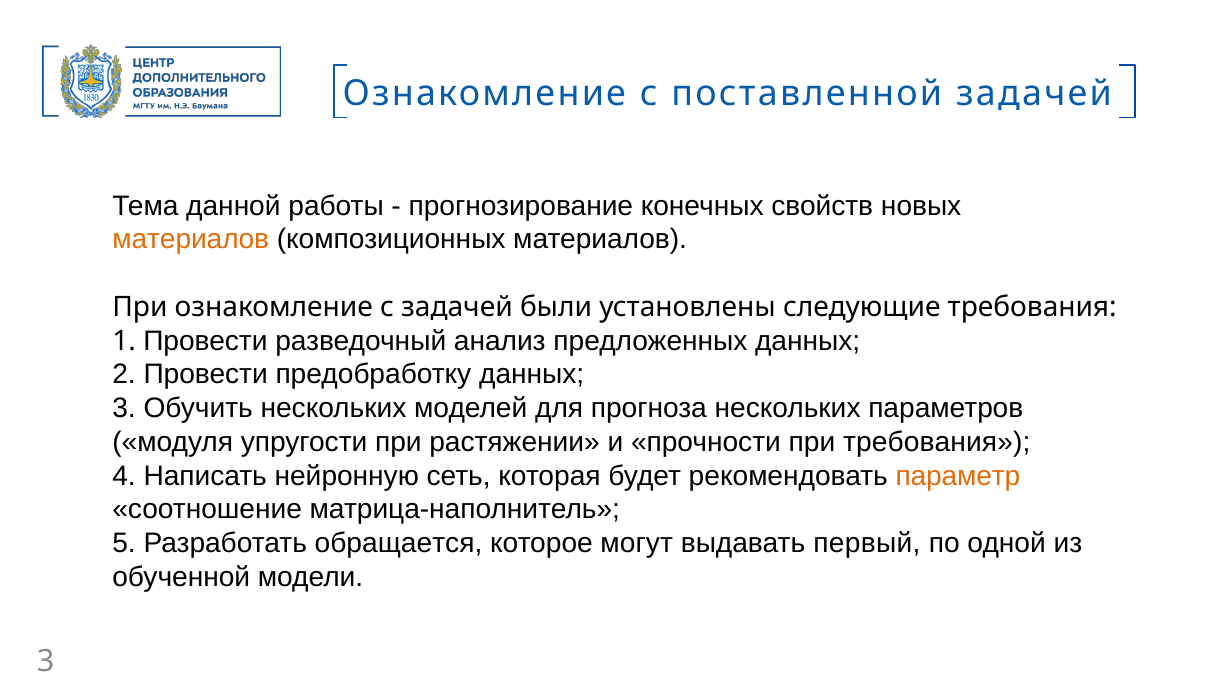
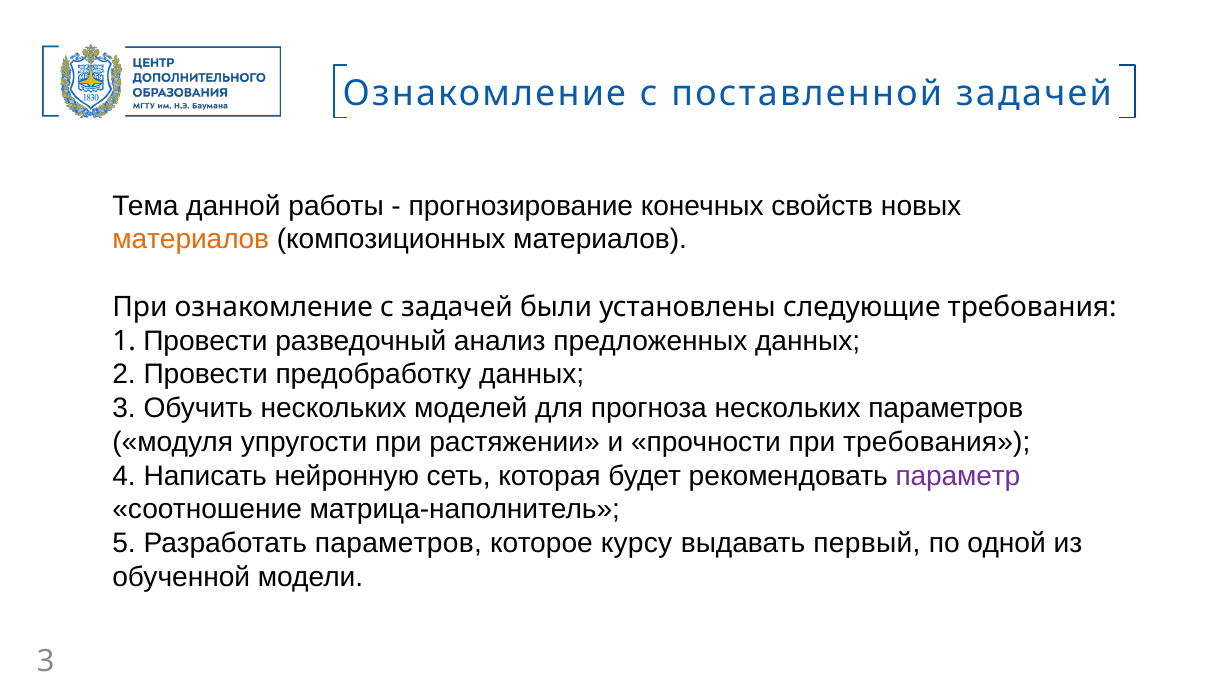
параметр colour: orange -> purple
Разработать обращается: обращается -> параметров
могут: могут -> курсу
